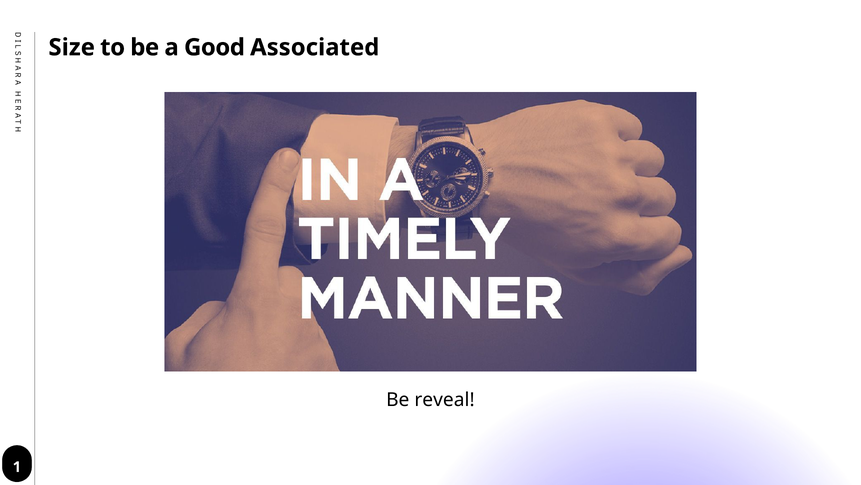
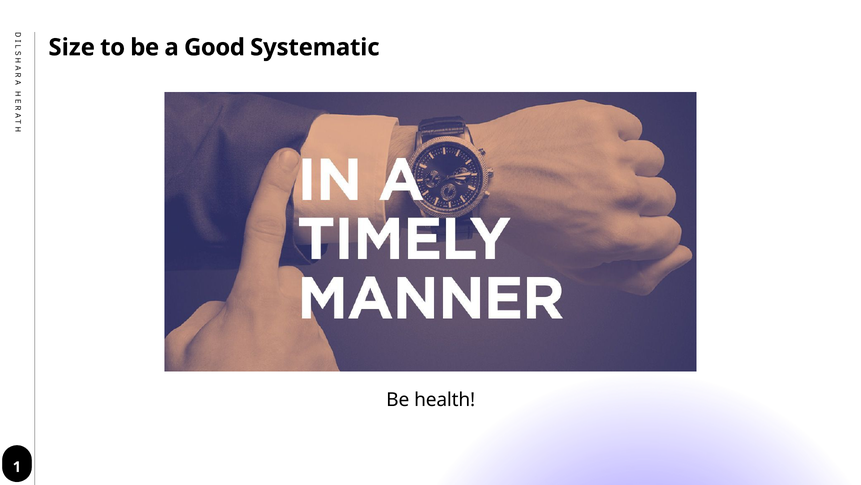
Associated: Associated -> Systematic
reveal: reveal -> health
